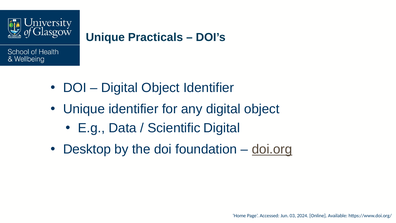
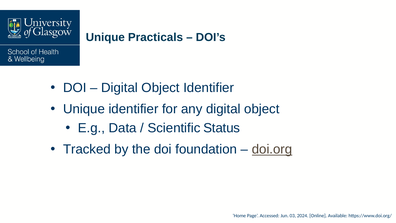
Scientific Digital: Digital -> Status
Desktop: Desktop -> Tracked
